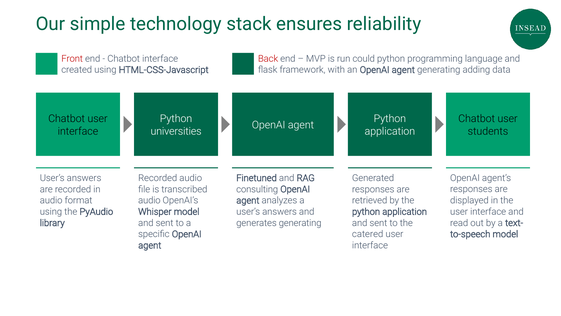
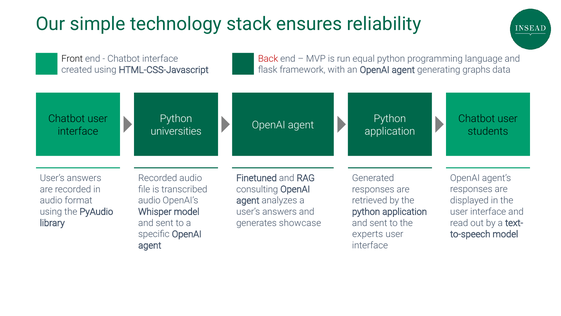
Front colour: red -> black
could: could -> equal
adding: adding -> graphs
generates generating: generating -> showcase
catered: catered -> experts
